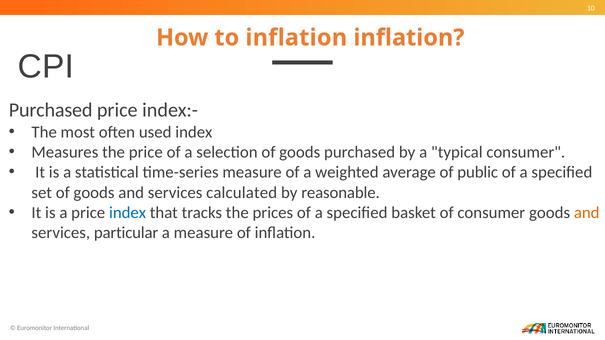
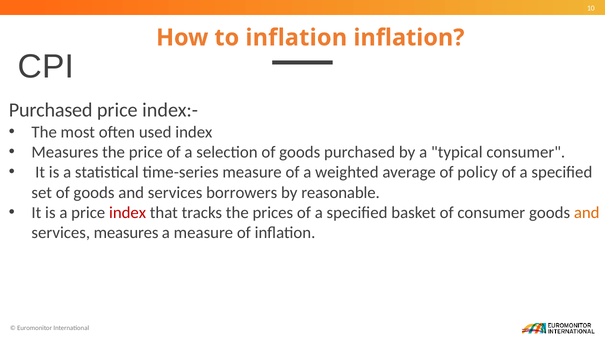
public: public -> policy
calculated: calculated -> borrowers
index at (128, 213) colour: blue -> red
services particular: particular -> measures
